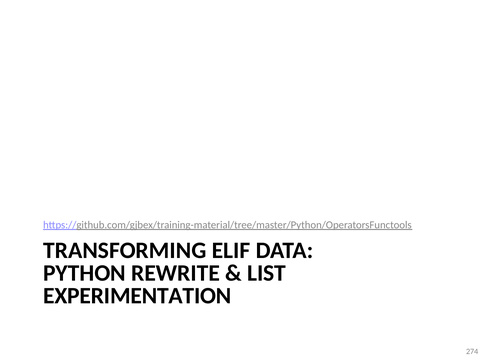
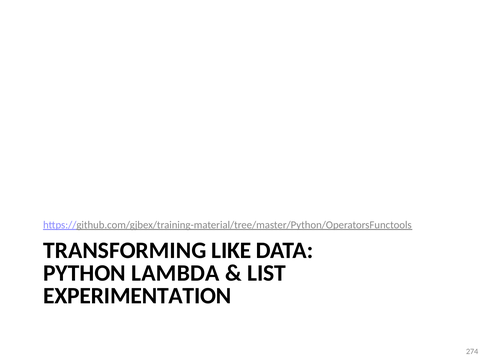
ELIF: ELIF -> LIKE
REWRITE: REWRITE -> LAMBDA
